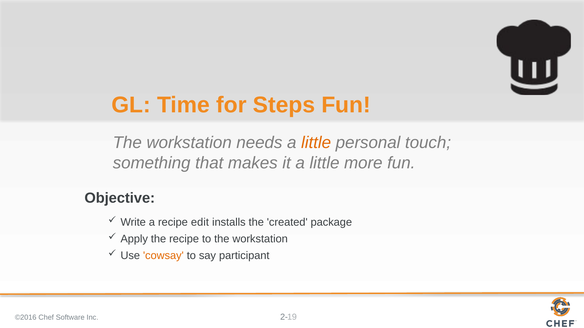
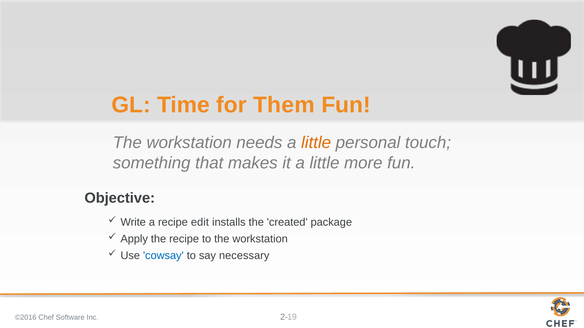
Steps: Steps -> Them
cowsay colour: orange -> blue
participant: participant -> necessary
